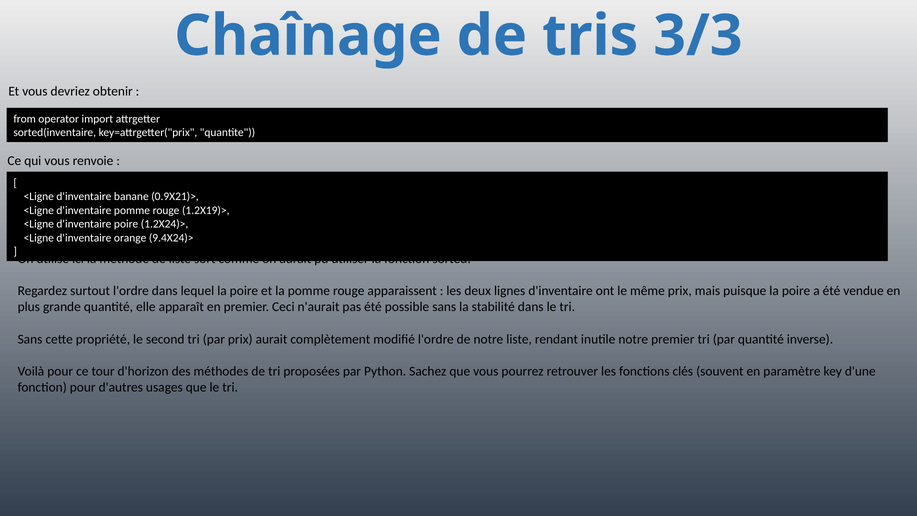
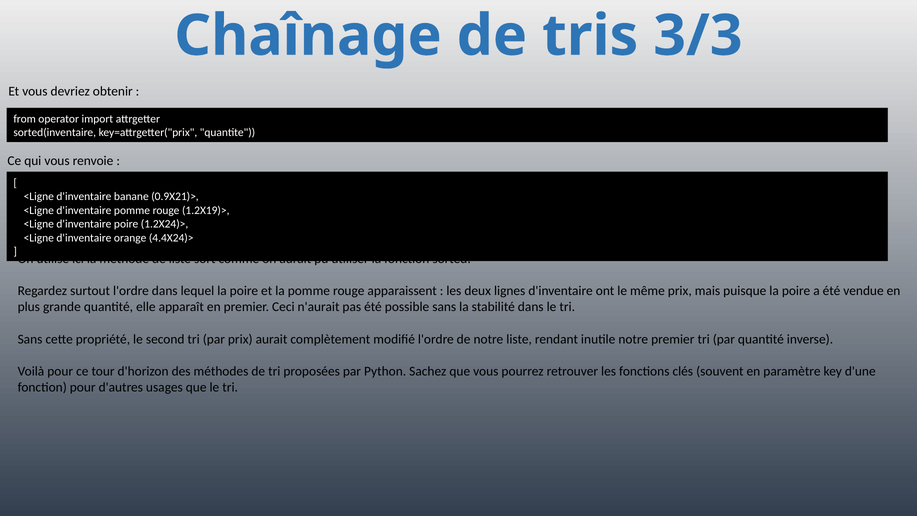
9.4X24)>: 9.4X24)> -> 4.4X24)>
